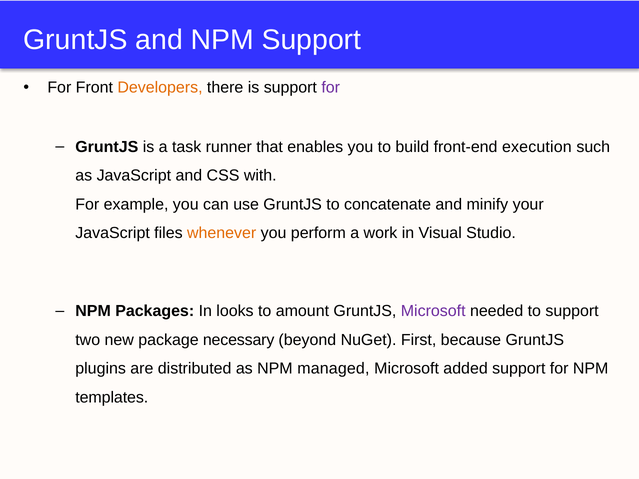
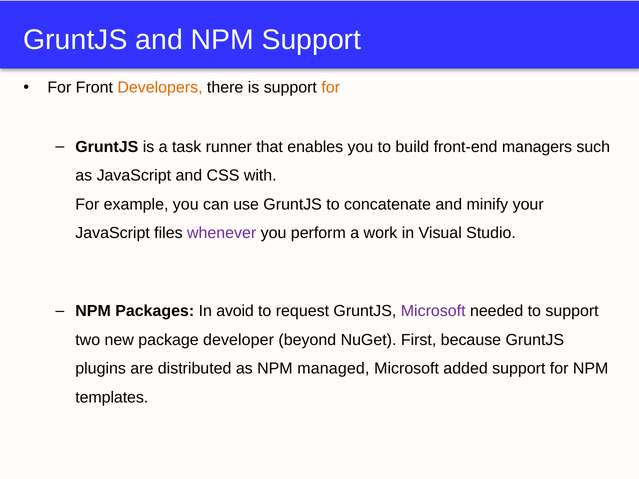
for at (331, 88) colour: purple -> orange
execution: execution -> managers
whenever colour: orange -> purple
looks: looks -> avoid
amount: amount -> request
necessary: necessary -> developer
